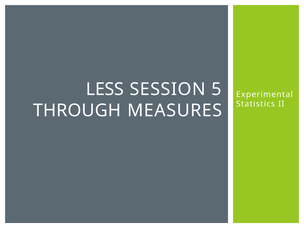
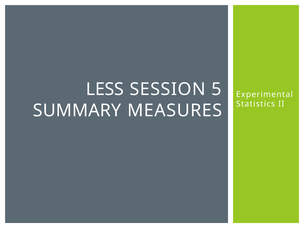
THROUGH: THROUGH -> SUMMARY
